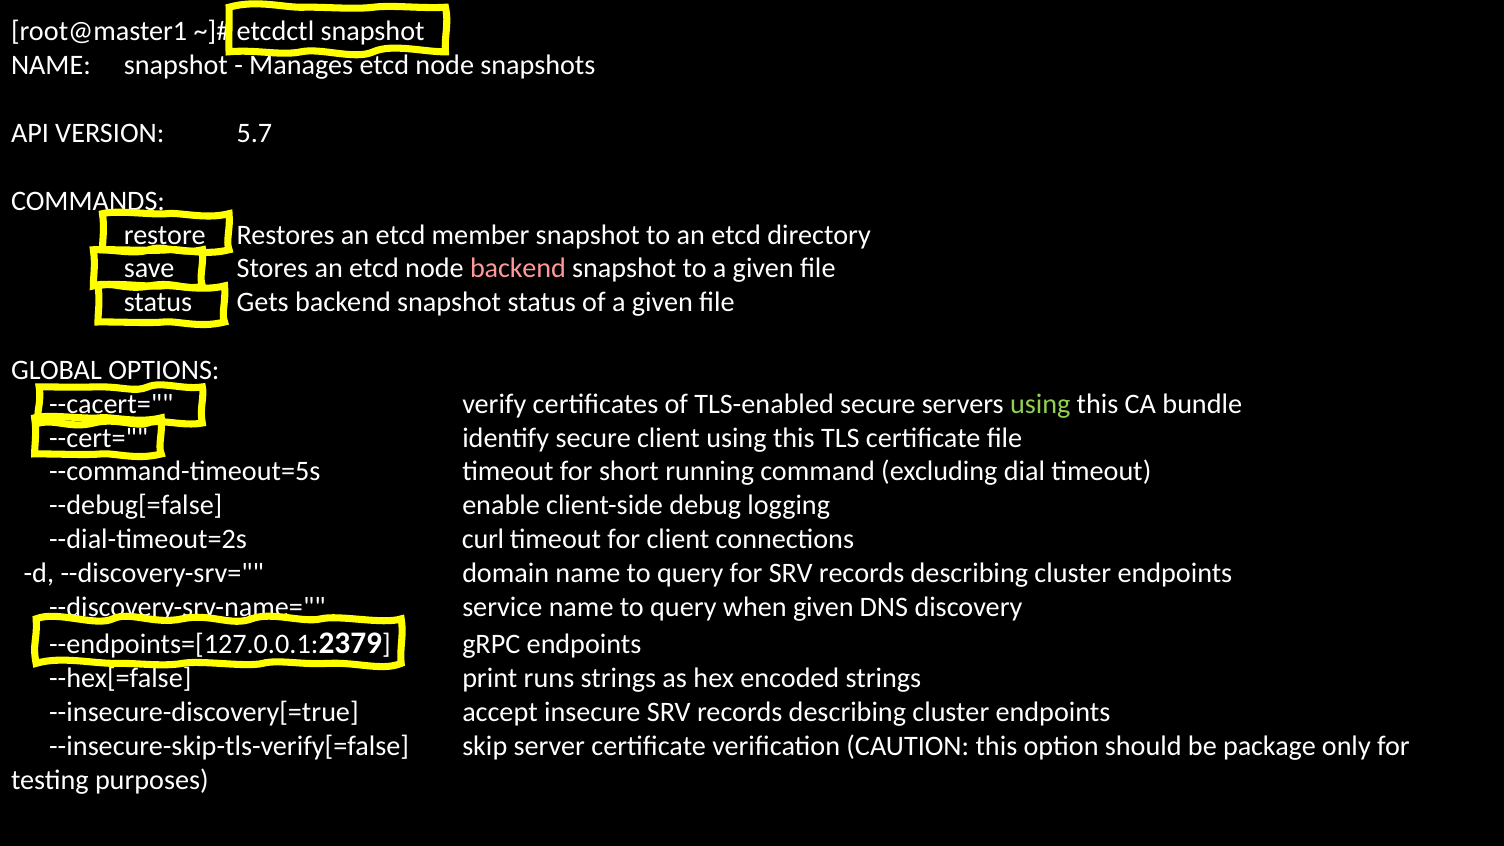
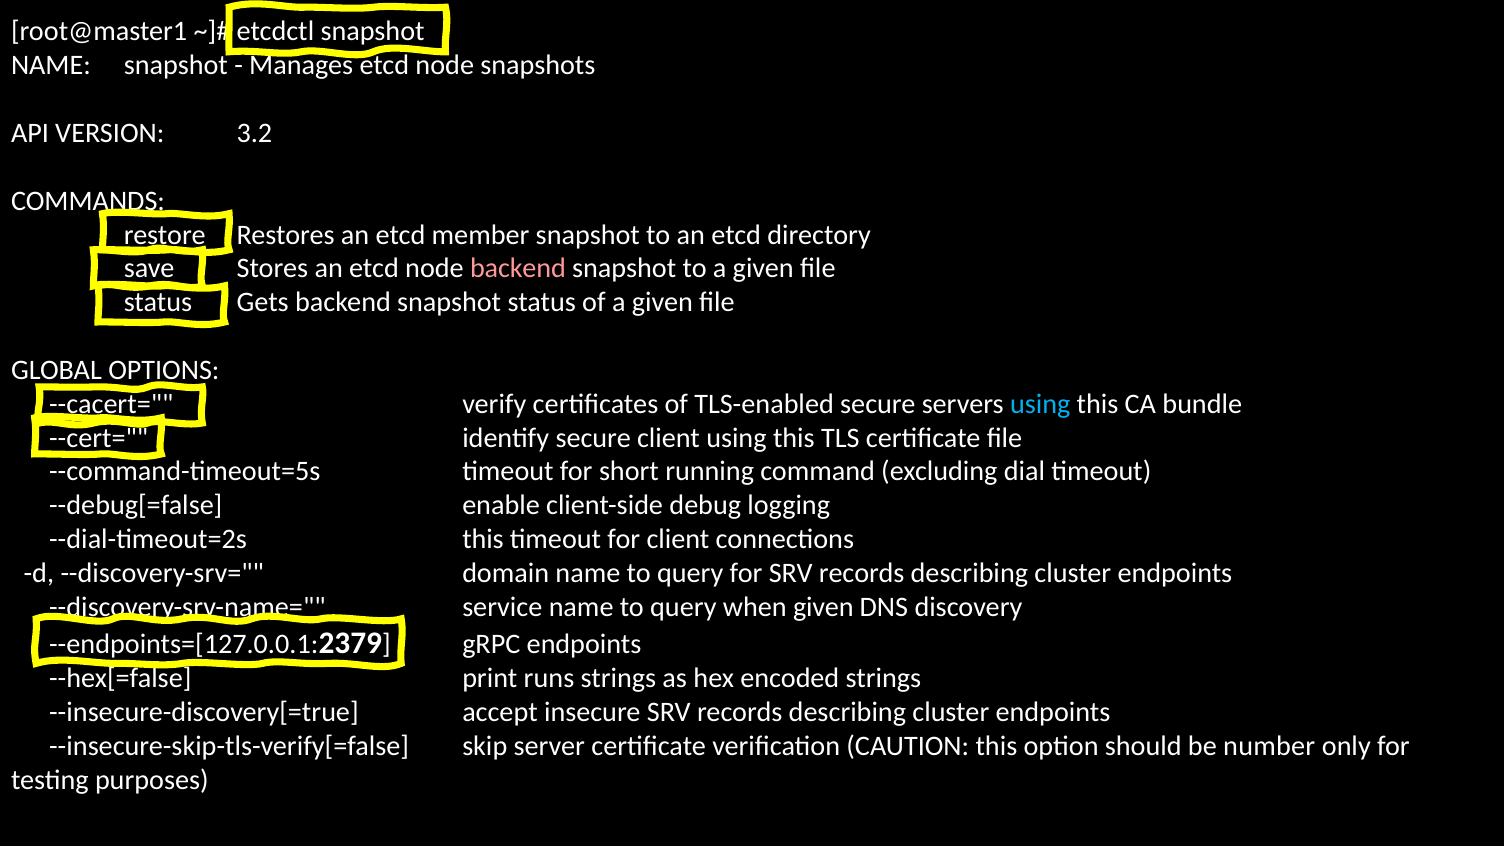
5.7: 5.7 -> 3.2
using at (1040, 404) colour: light green -> light blue
--dial-timeout=2s curl: curl -> this
package: package -> number
